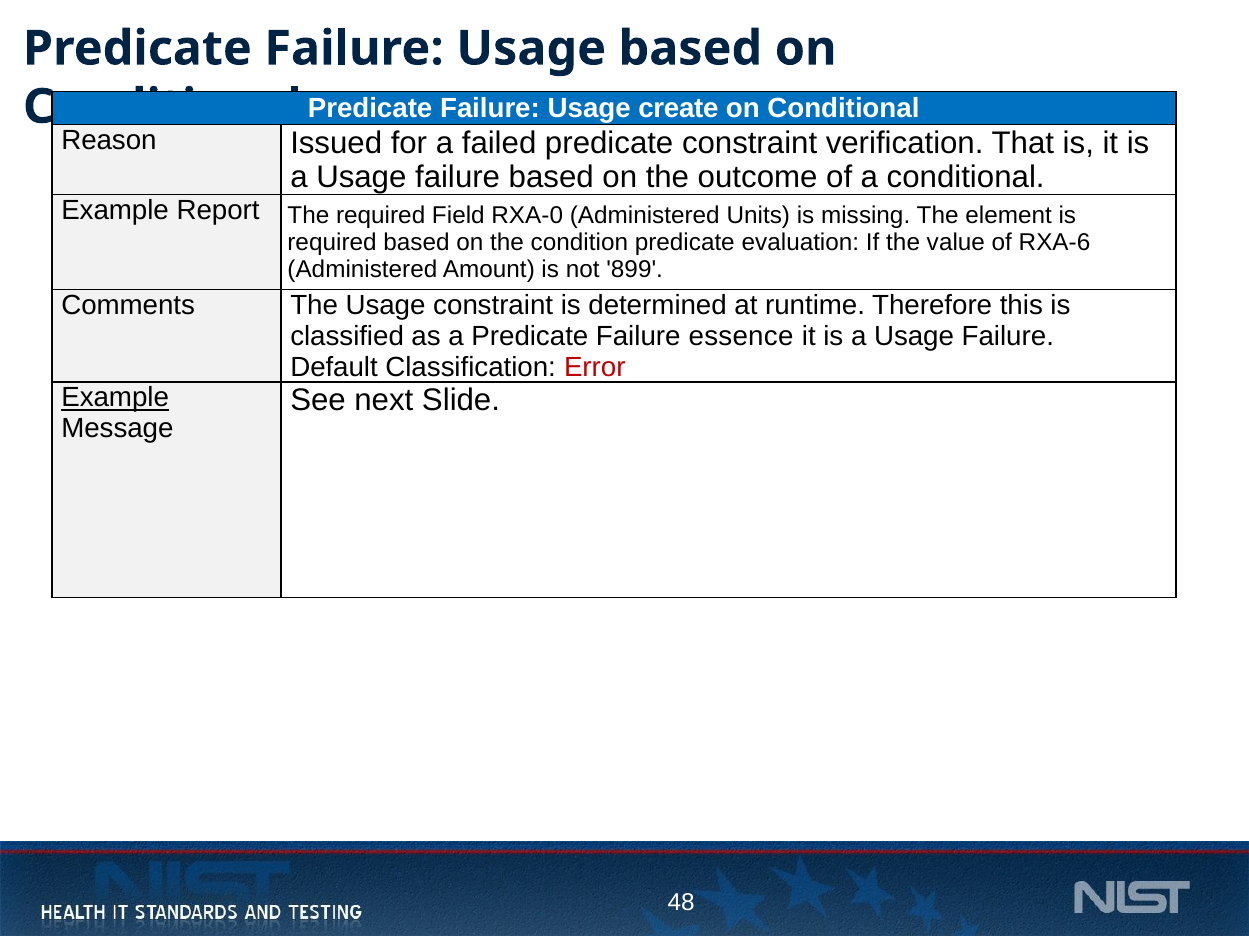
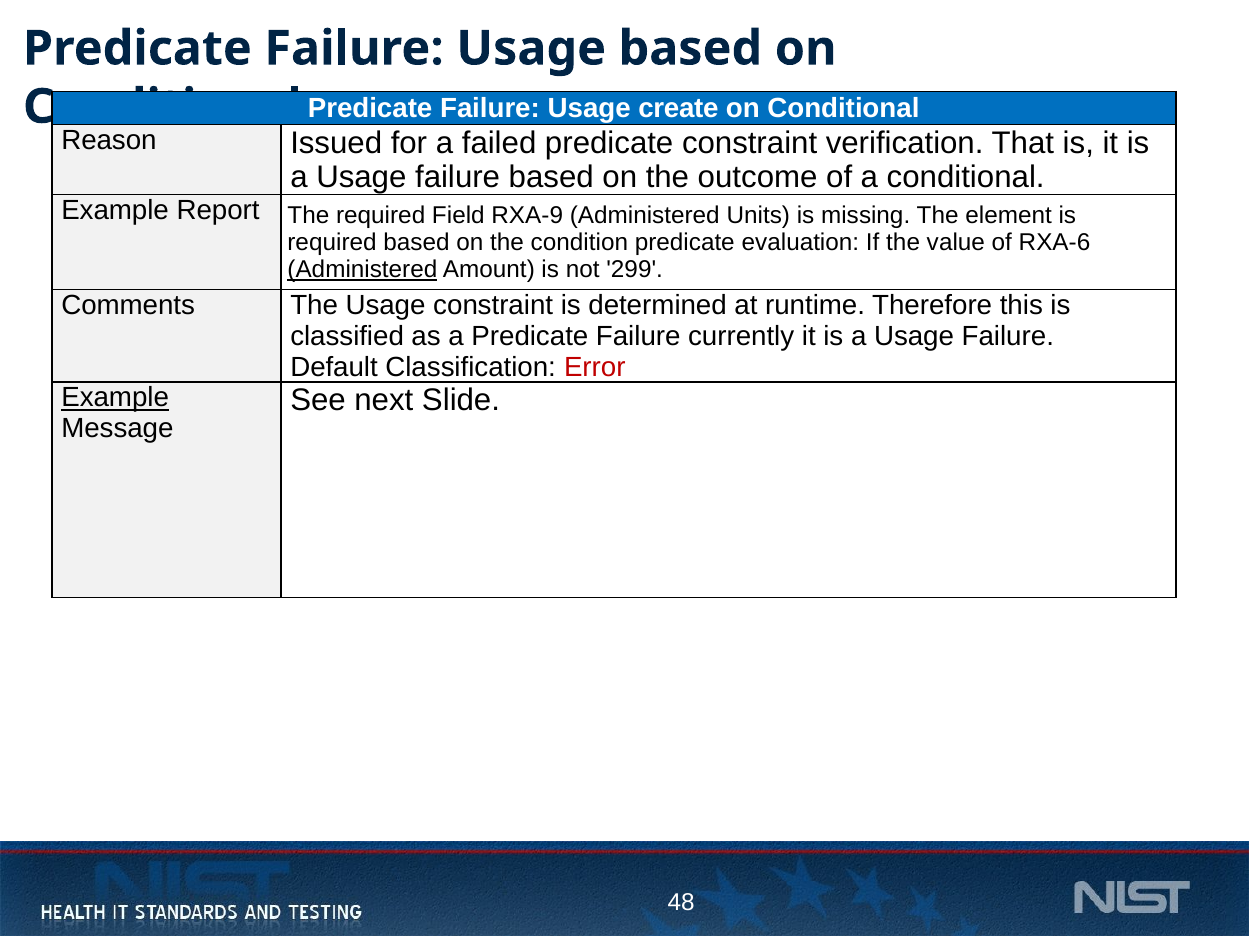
RXA-0: RXA-0 -> RXA-9
Administered at (362, 270) underline: none -> present
899: 899 -> 299
essence: essence -> currently
